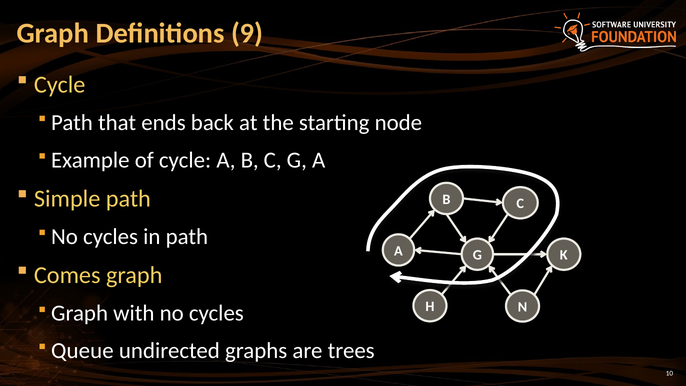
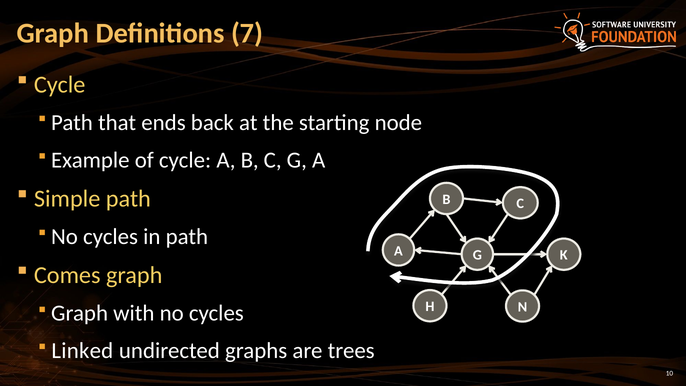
9: 9 -> 7
Queue: Queue -> Linked
